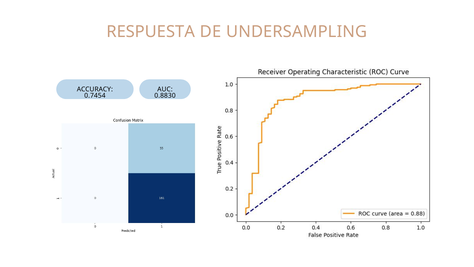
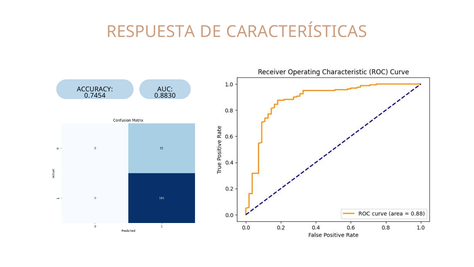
UNDERSAMPLING: UNDERSAMPLING -> CARACTERÍSTICAS
